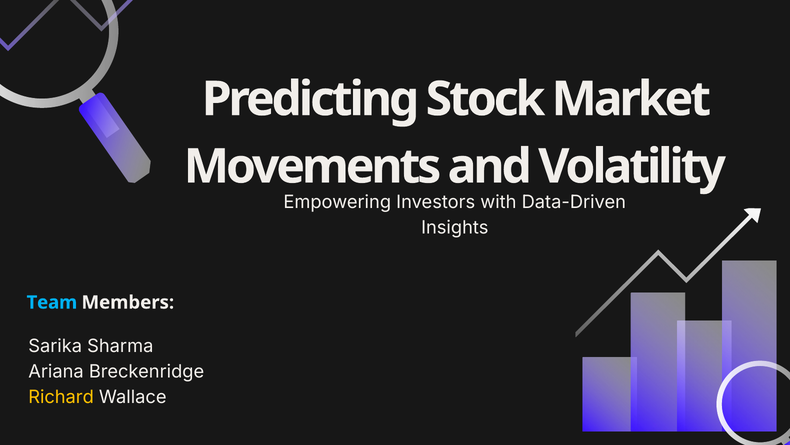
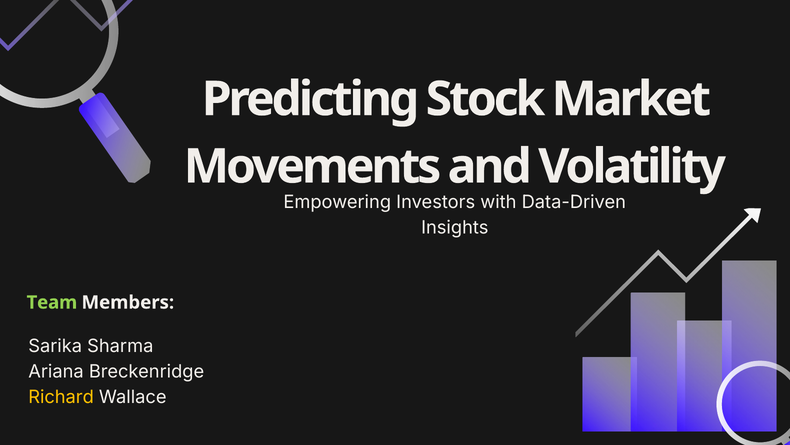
Team colour: light blue -> light green
